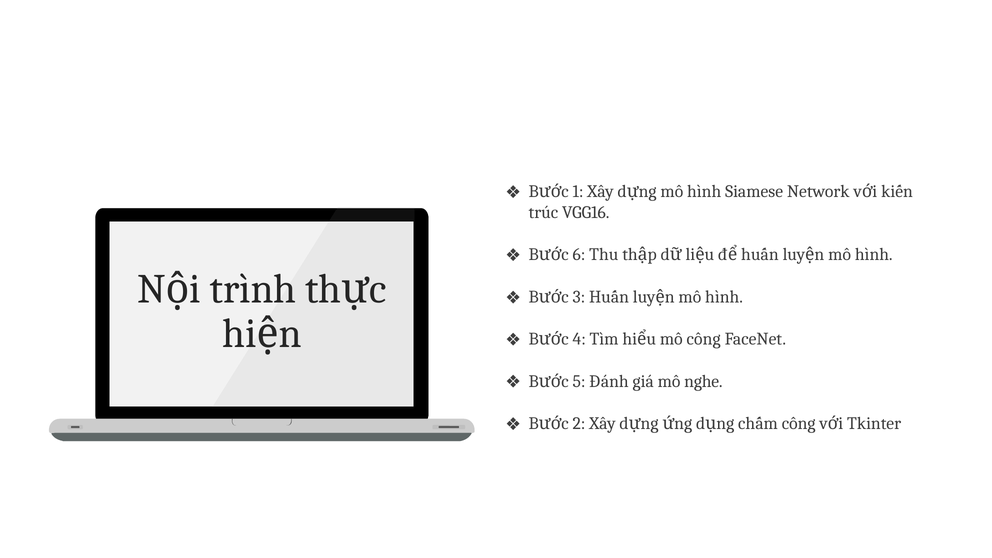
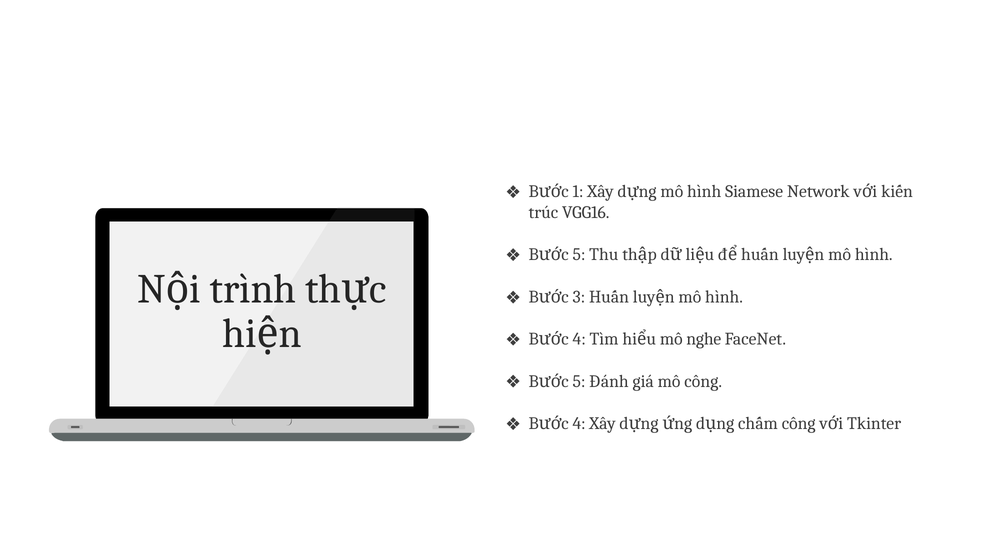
6 at (579, 255): 6 -> 5
mô công: công -> nghe
mô nghe: nghe -> công
2 at (579, 423): 2 -> 4
